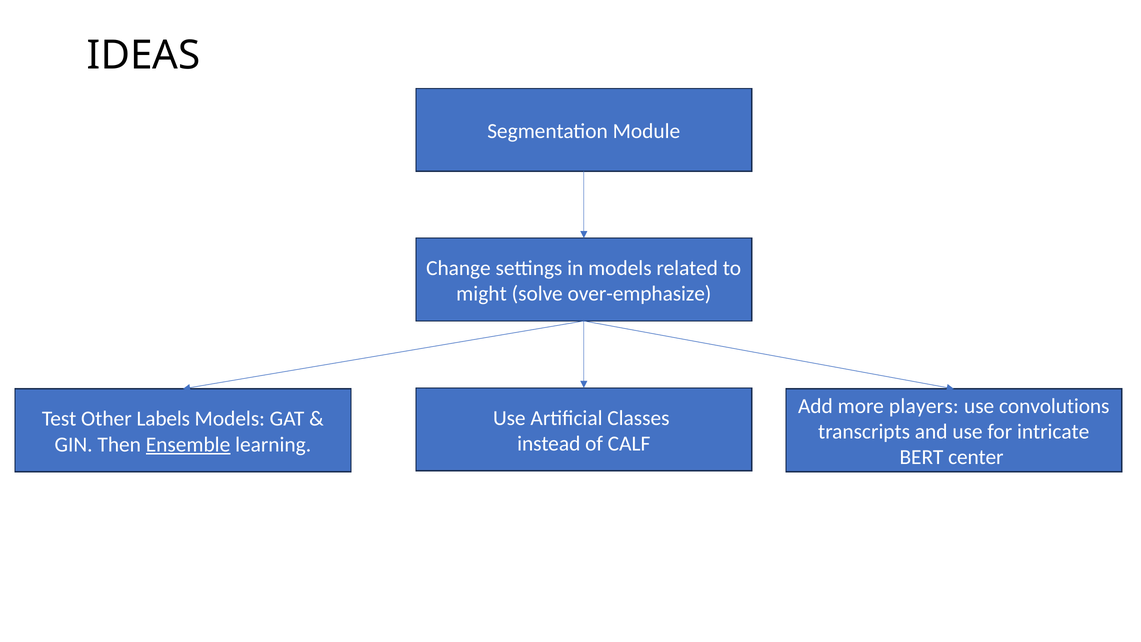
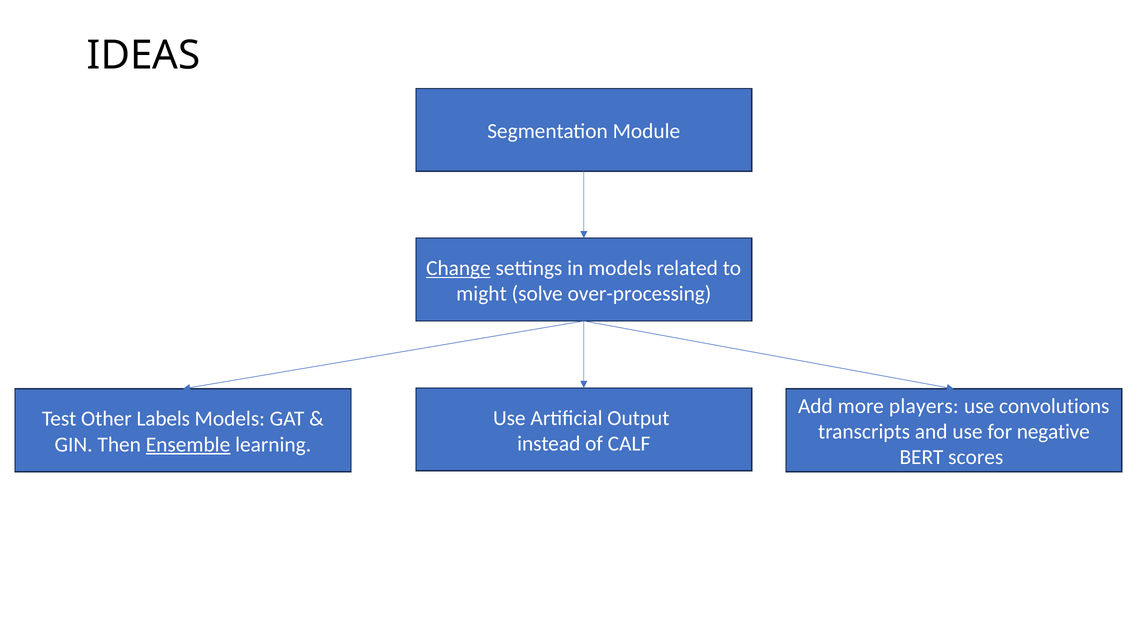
Change underline: none -> present
over-emphasize: over-emphasize -> over-processing
Classes: Classes -> Output
intricate: intricate -> negative
center: center -> scores
